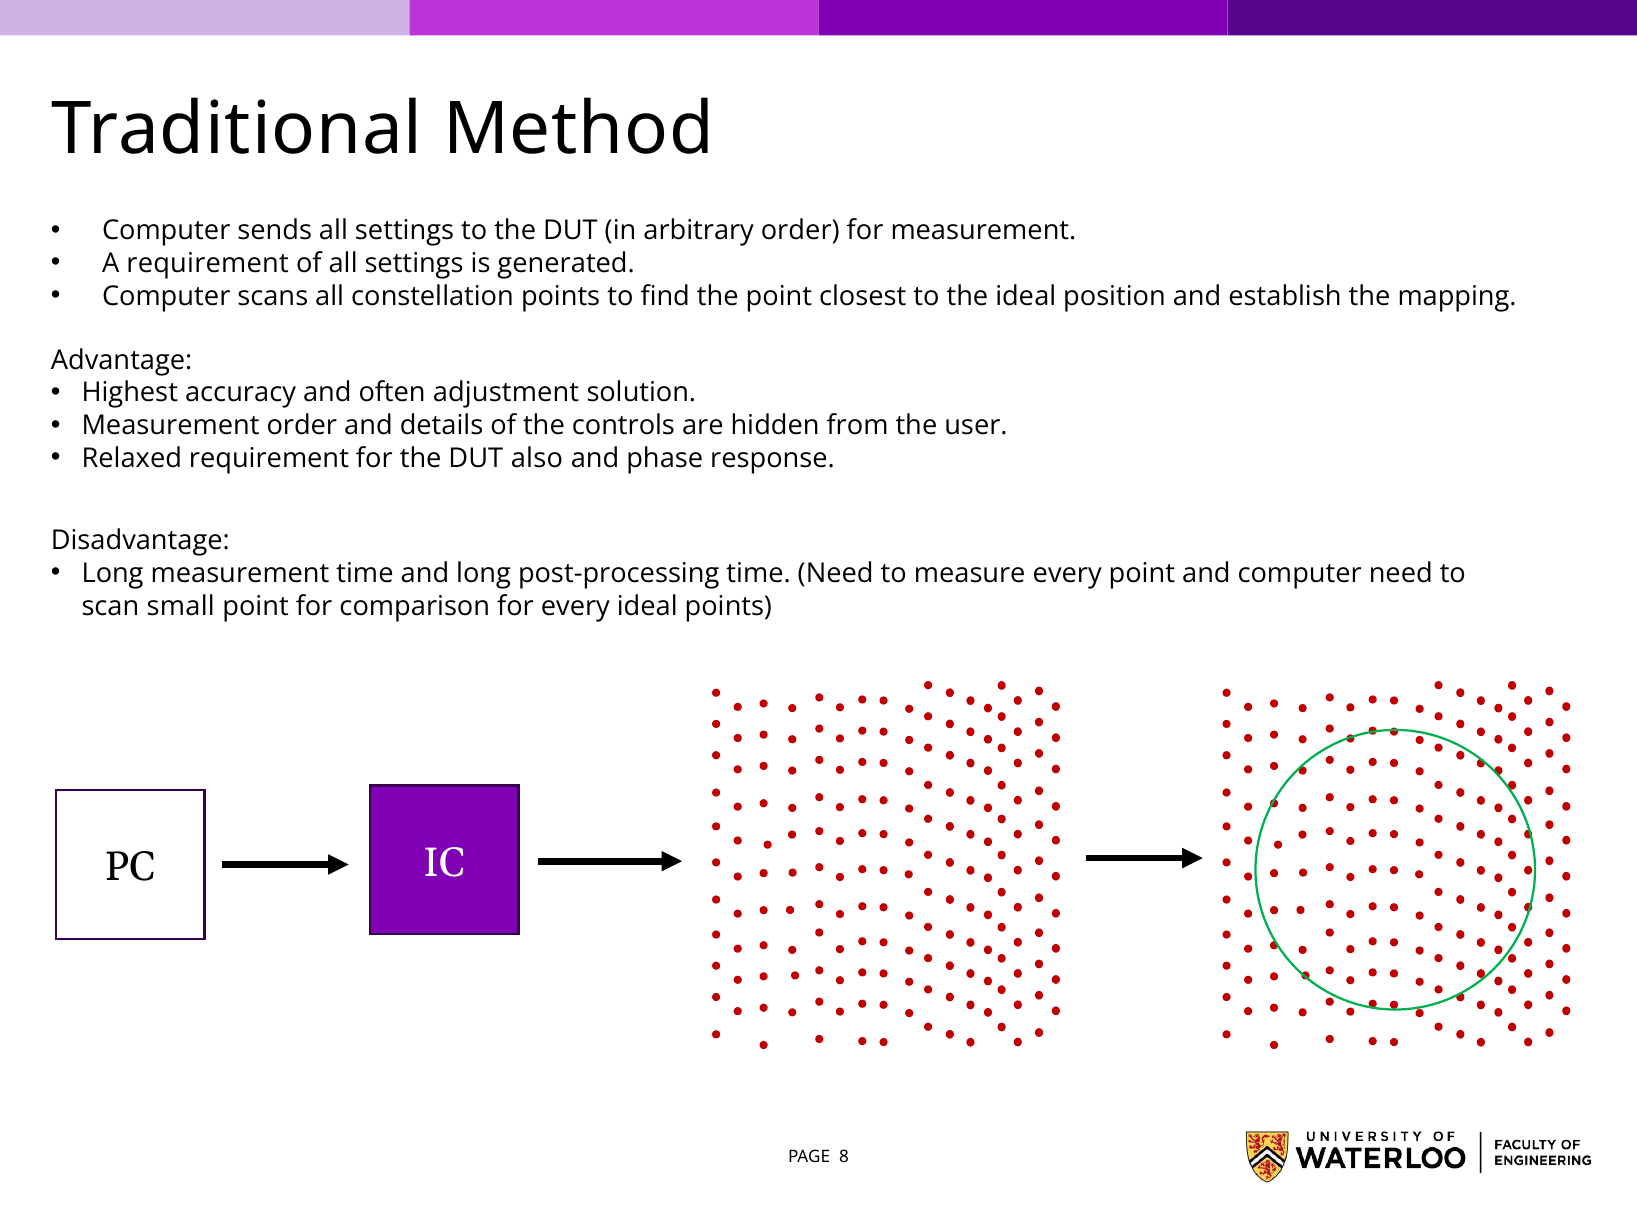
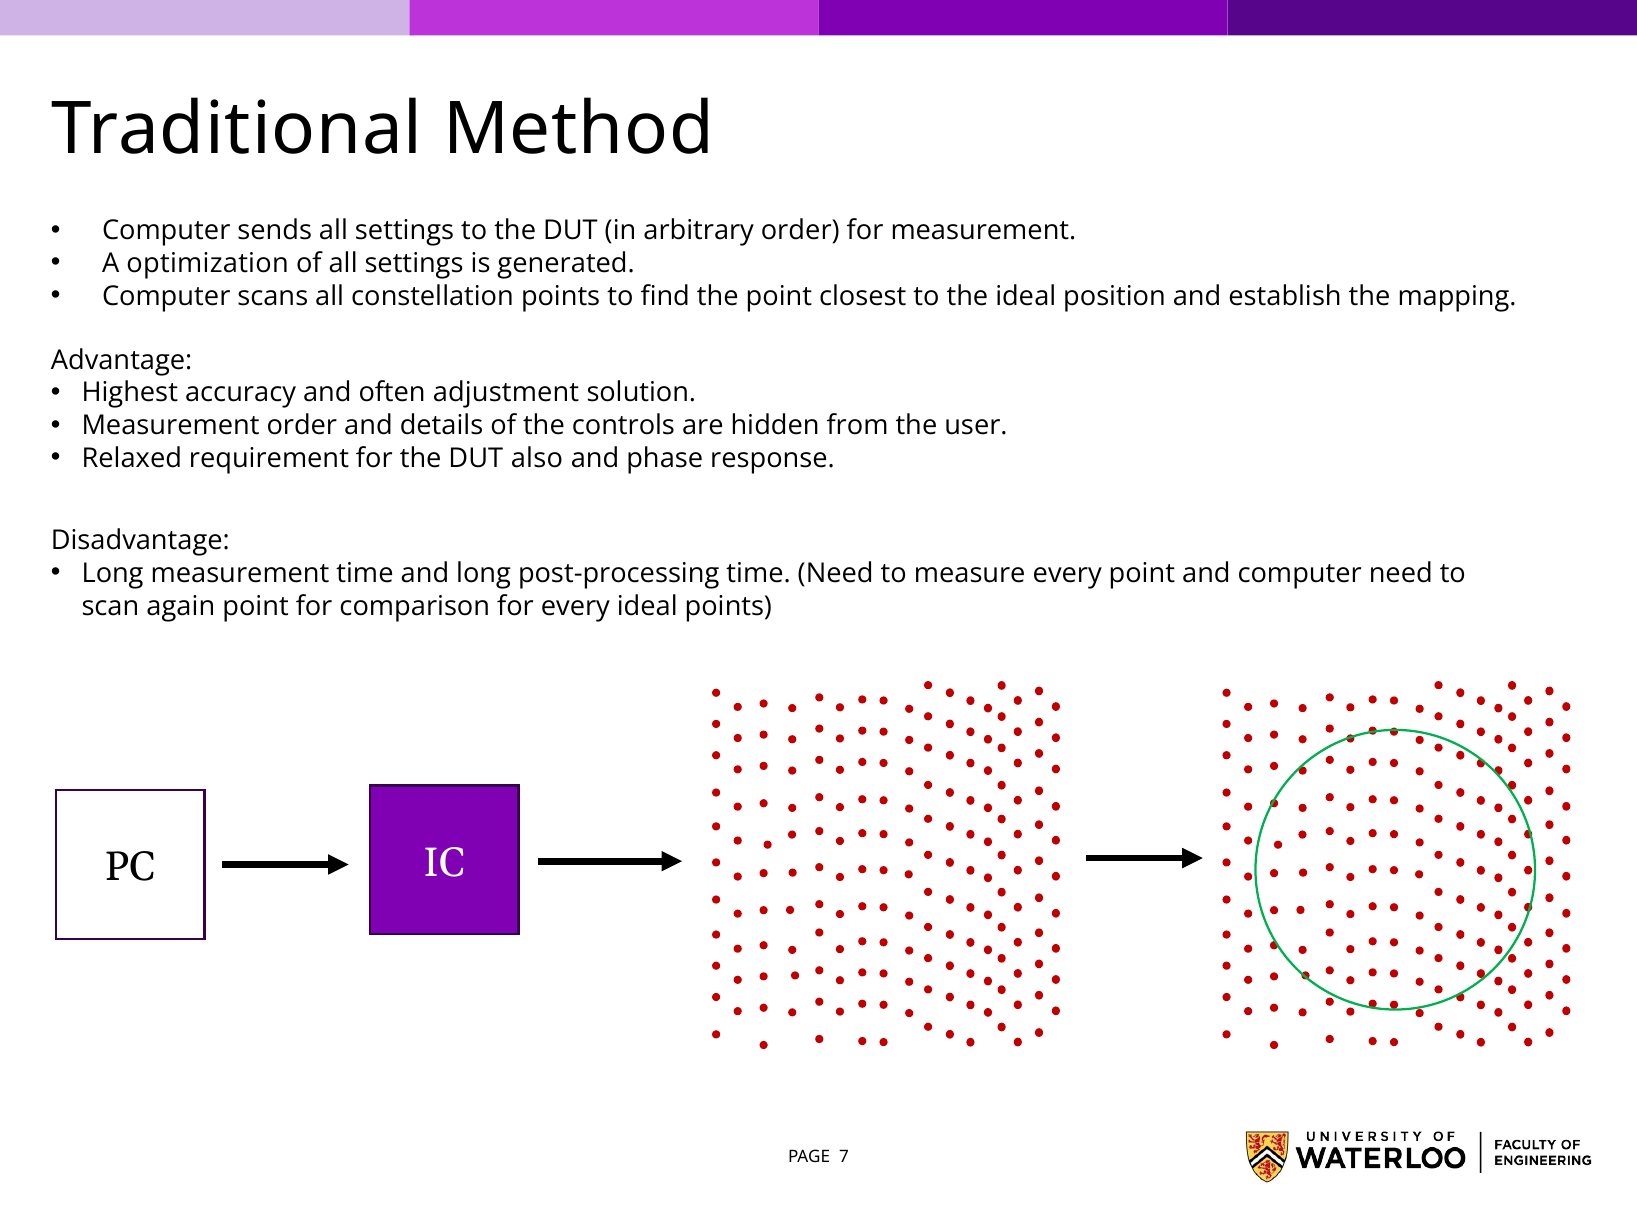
A requirement: requirement -> optimization
small: small -> again
8: 8 -> 7
